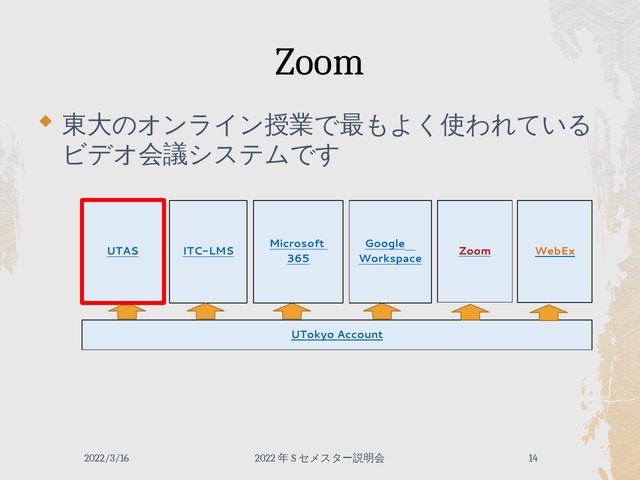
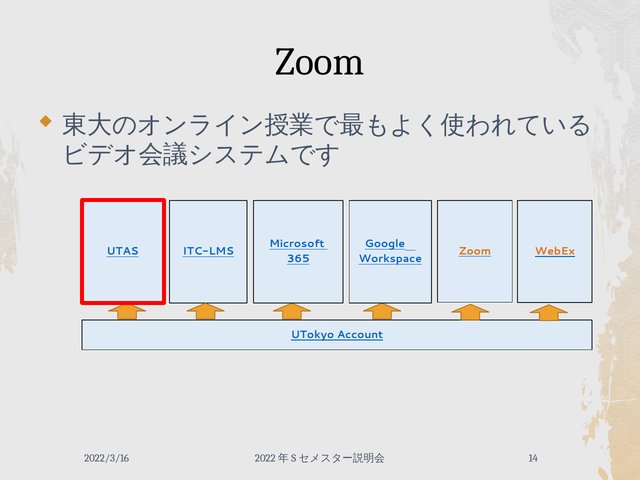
Zoom at (475, 251) colour: red -> orange
